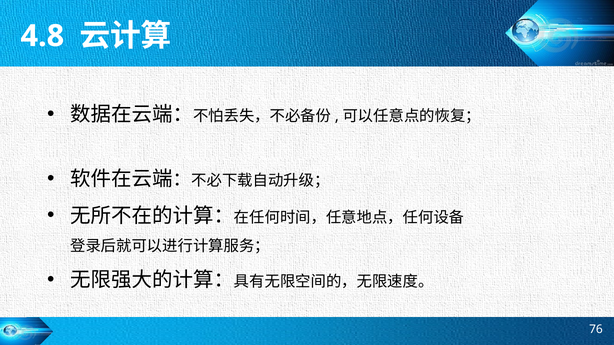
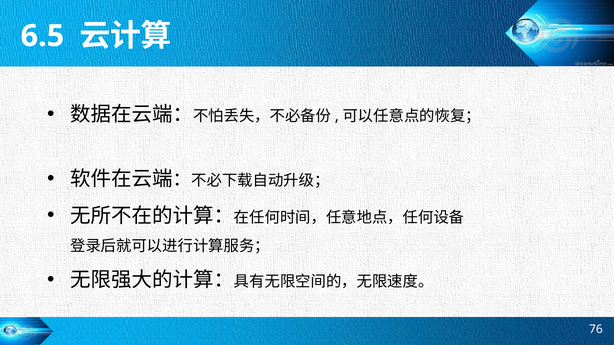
4.8: 4.8 -> 6.5
